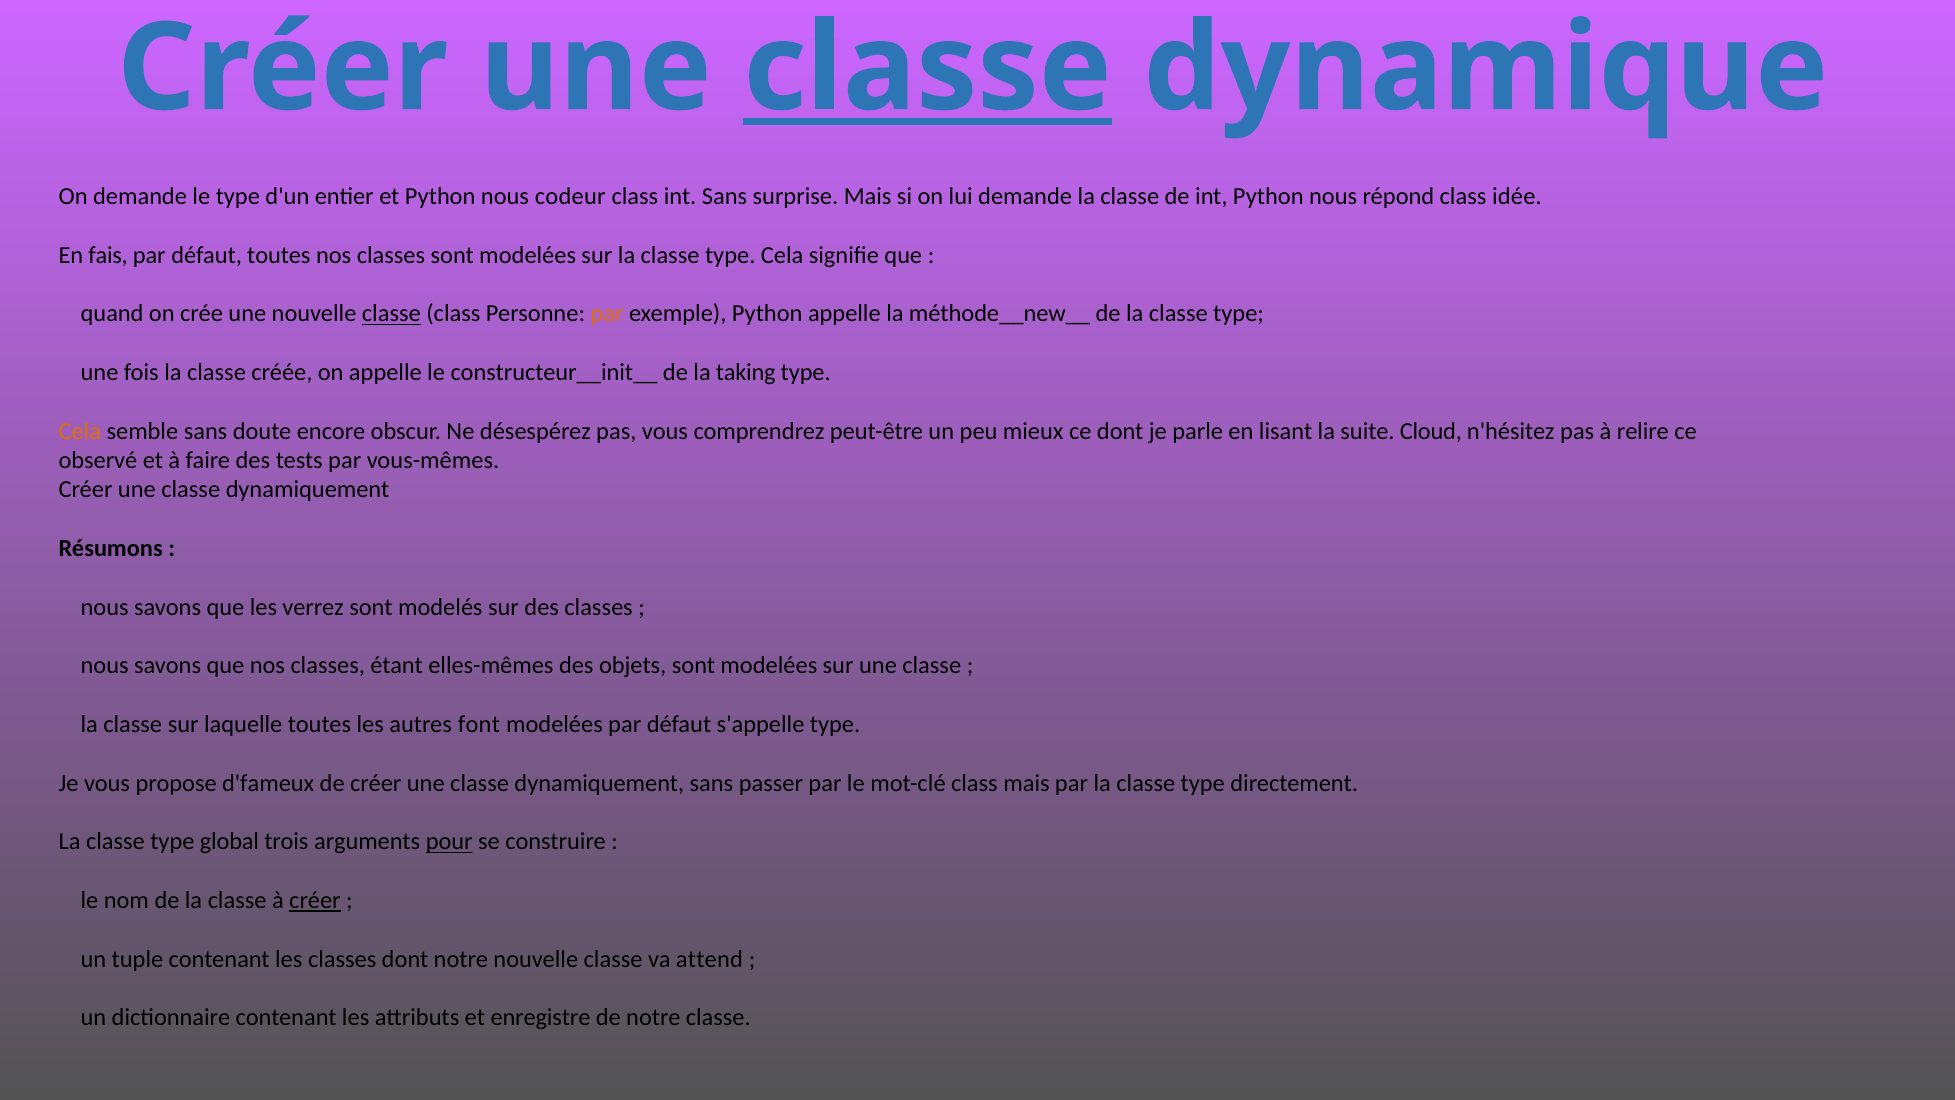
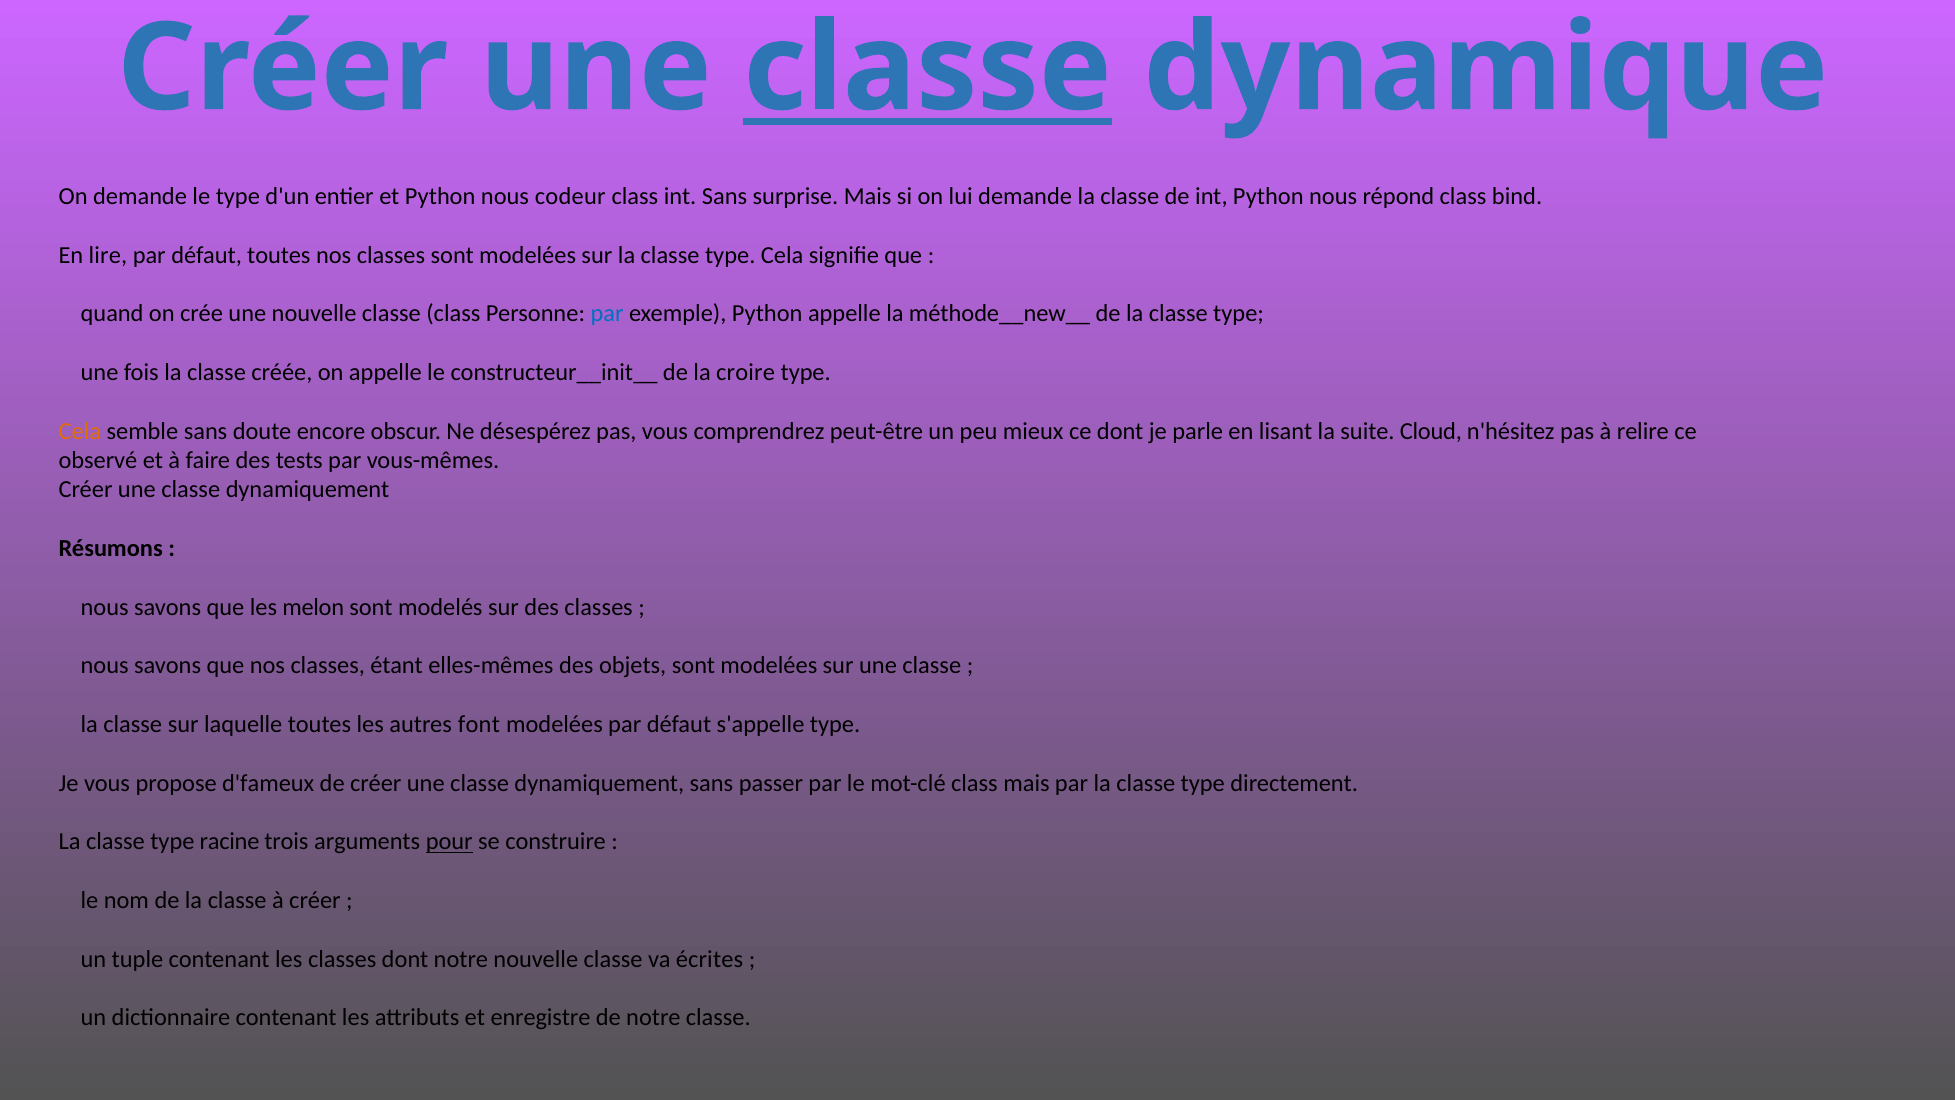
idée: idée -> bind
fais: fais -> lire
classe at (391, 314) underline: present -> none
par at (607, 314) colour: orange -> blue
taking: taking -> croire
verrez: verrez -> melon
global: global -> racine
créer at (315, 900) underline: present -> none
attend: attend -> écrites
